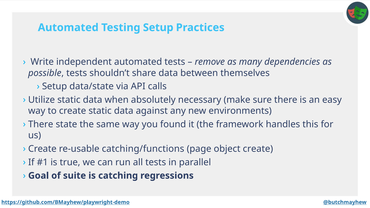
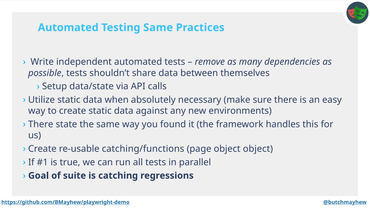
Testing Setup: Setup -> Same
object create: create -> object
